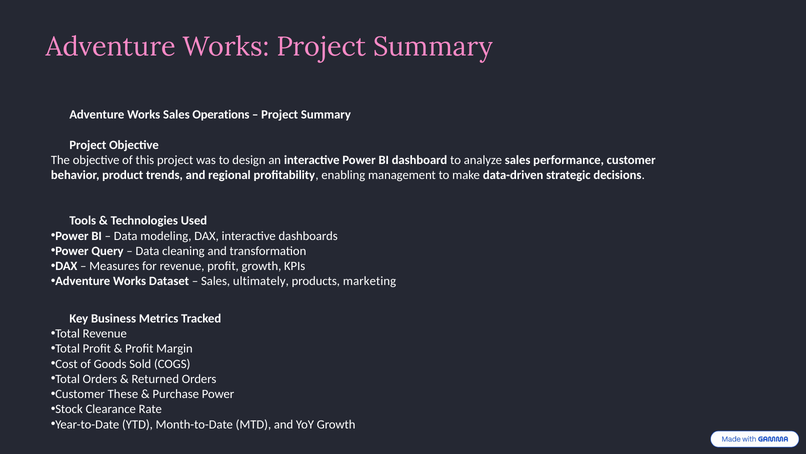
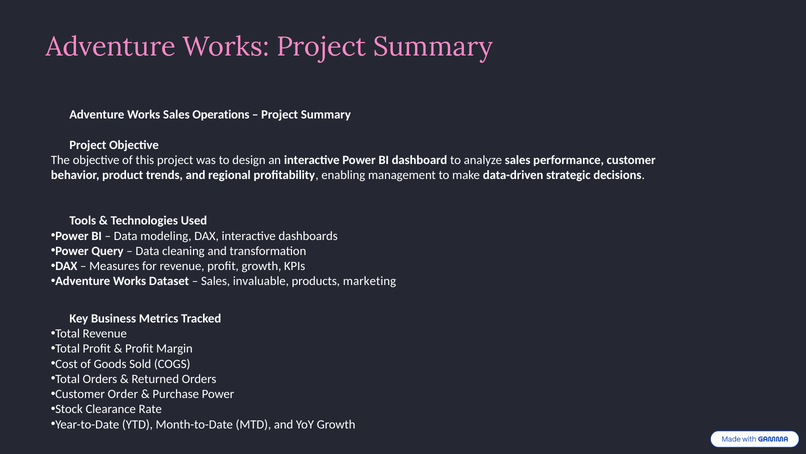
ultimately: ultimately -> invaluable
These: These -> Order
